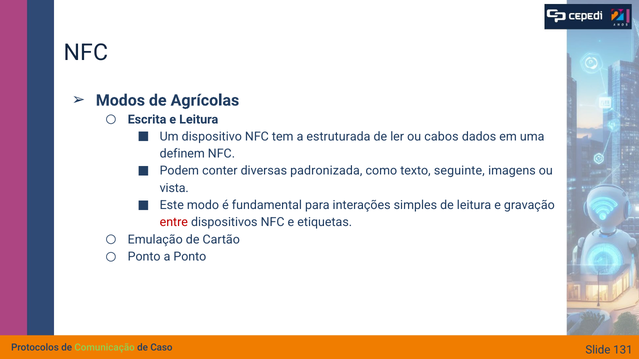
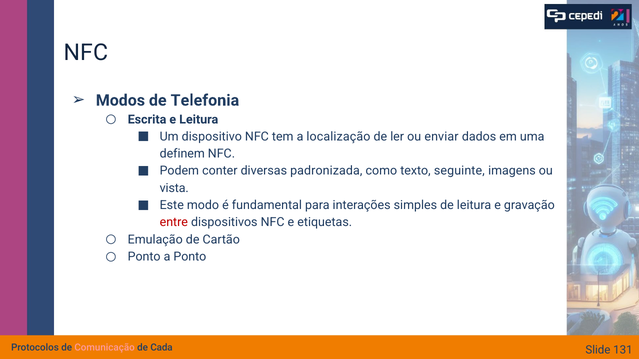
Agrícolas: Agrícolas -> Telefonia
estruturada: estruturada -> localização
cabos: cabos -> enviar
Comunicação colour: light green -> pink
Caso: Caso -> Cada
